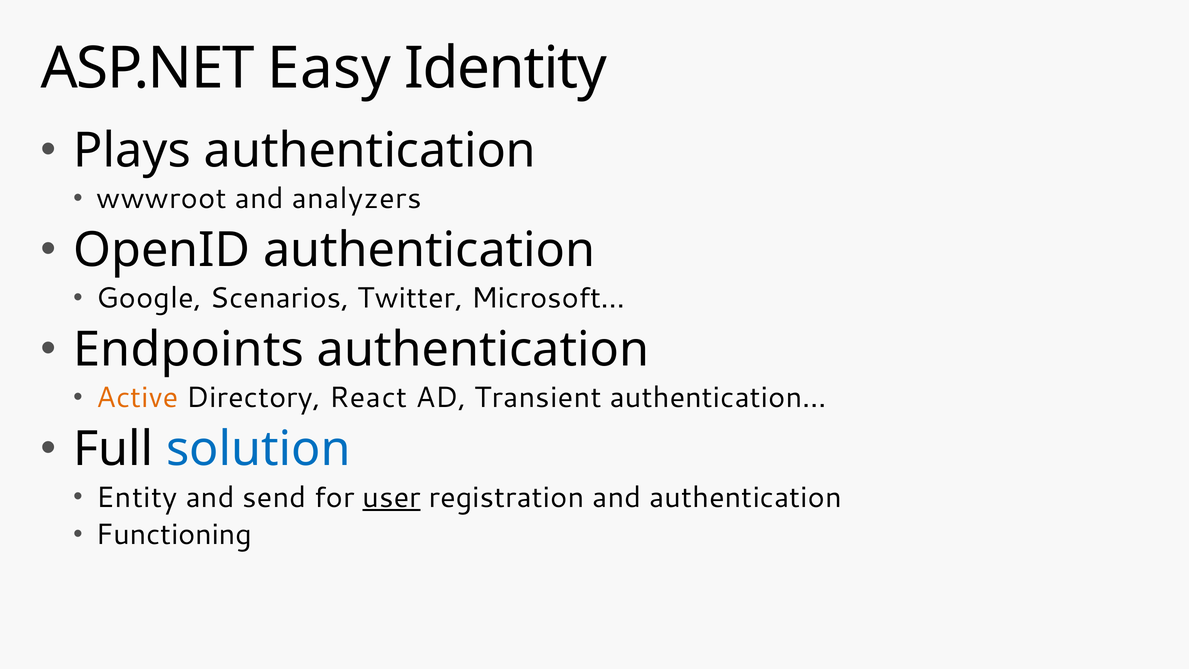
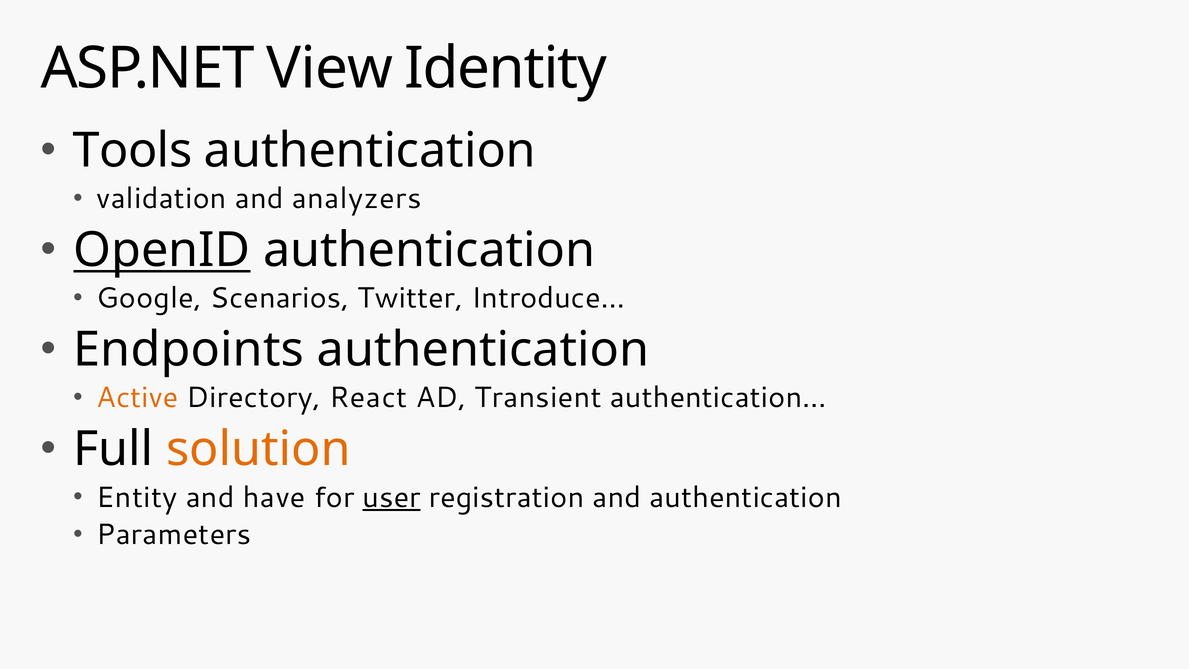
Easy: Easy -> View
Plays: Plays -> Tools
wwwroot: wwwroot -> validation
OpenID underline: none -> present
Microsoft…: Microsoft… -> Introduce…
solution colour: blue -> orange
send: send -> have
Functioning: Functioning -> Parameters
